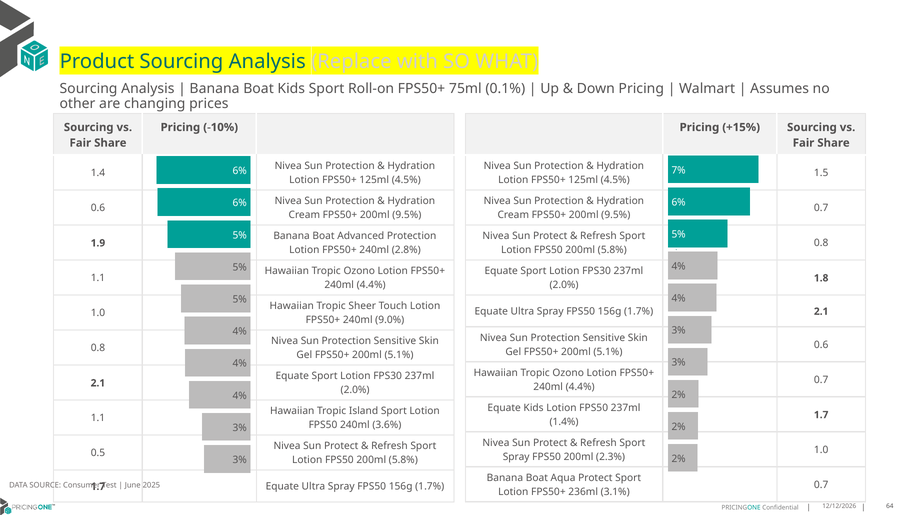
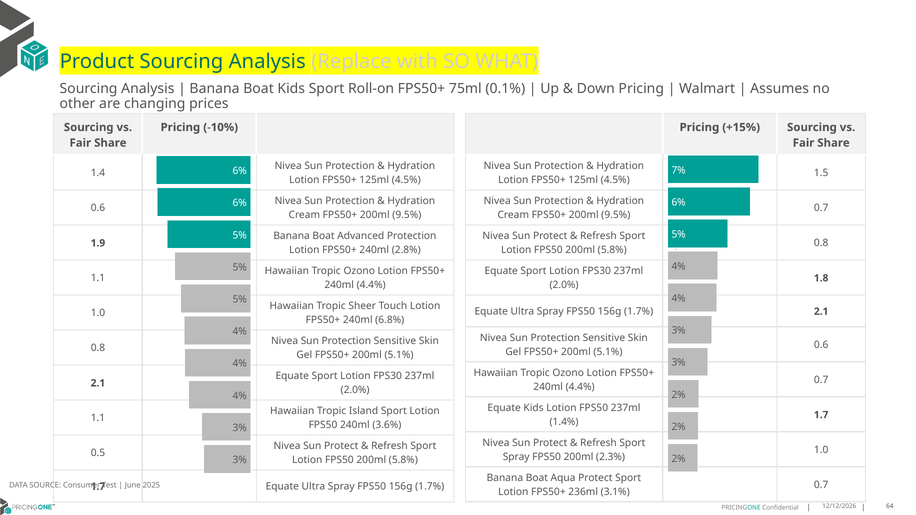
9.0%: 9.0% -> 6.8%
